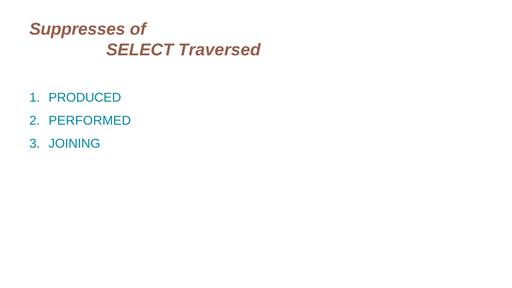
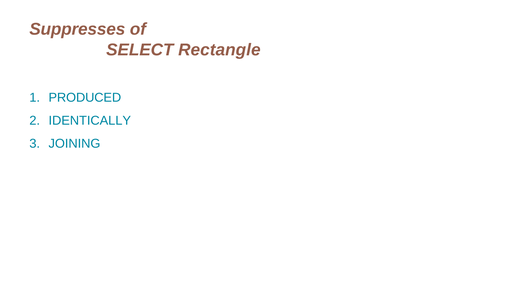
Traversed: Traversed -> Rectangle
PERFORMED: PERFORMED -> IDENTICALLY
